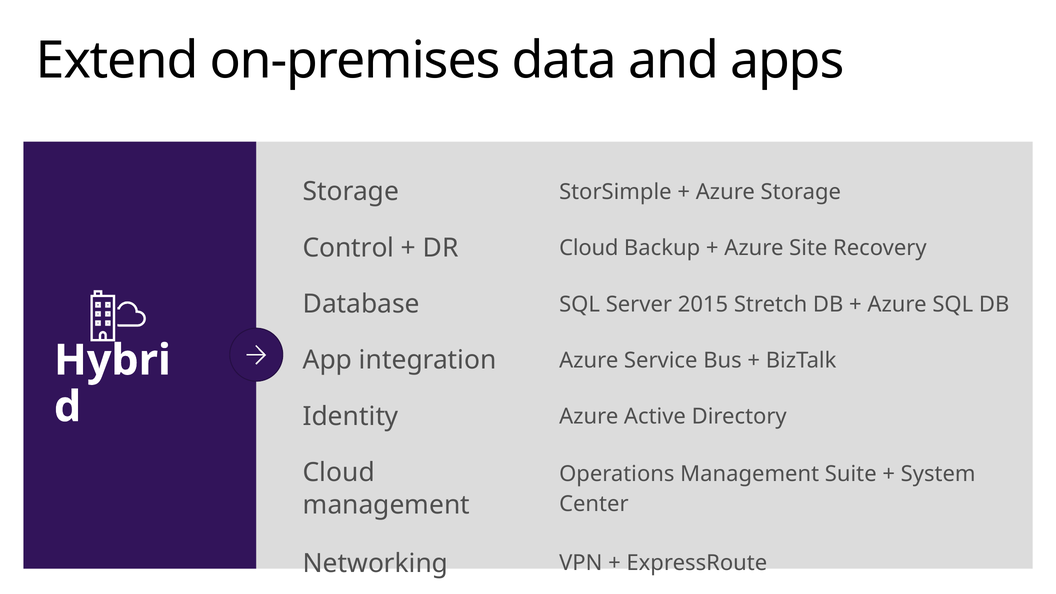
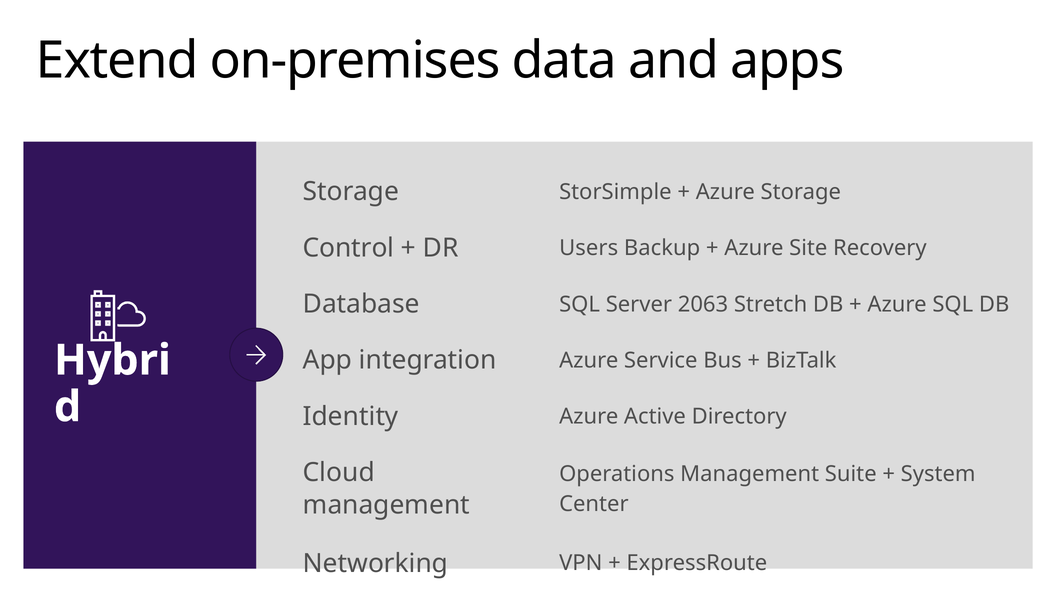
DR Cloud: Cloud -> Users
2015: 2015 -> 2063
